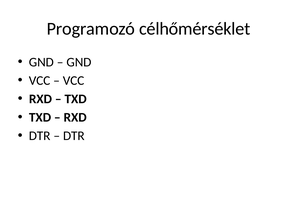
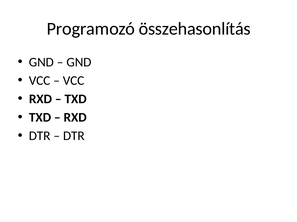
célhőmérséklet: célhőmérséklet -> összehasonlítás
